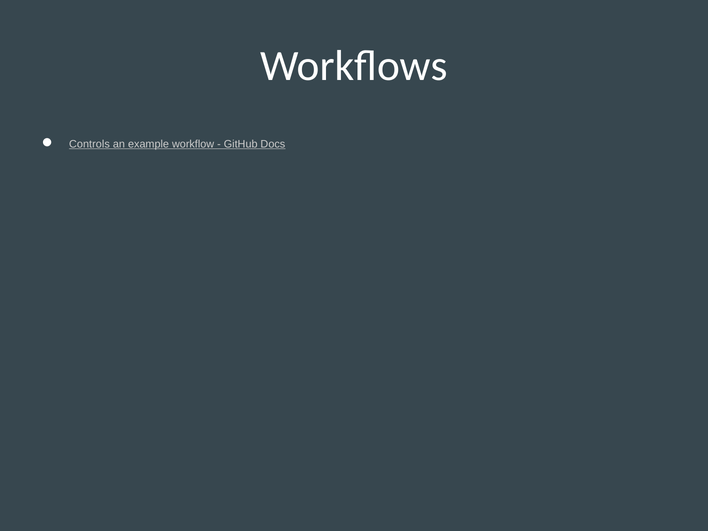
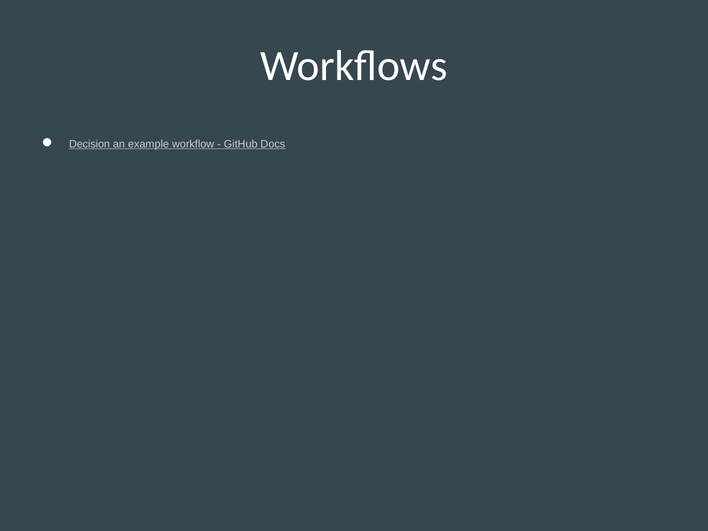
Controls: Controls -> Decision
